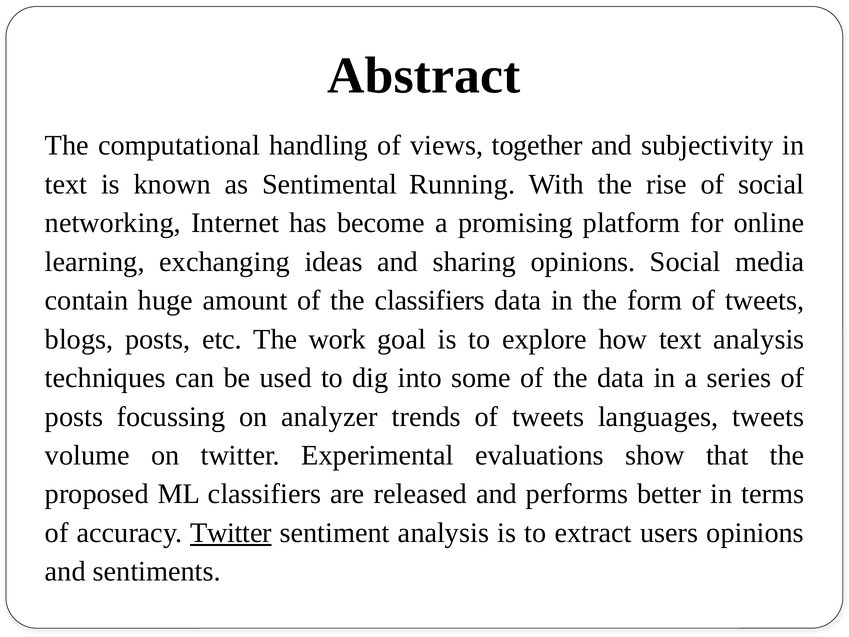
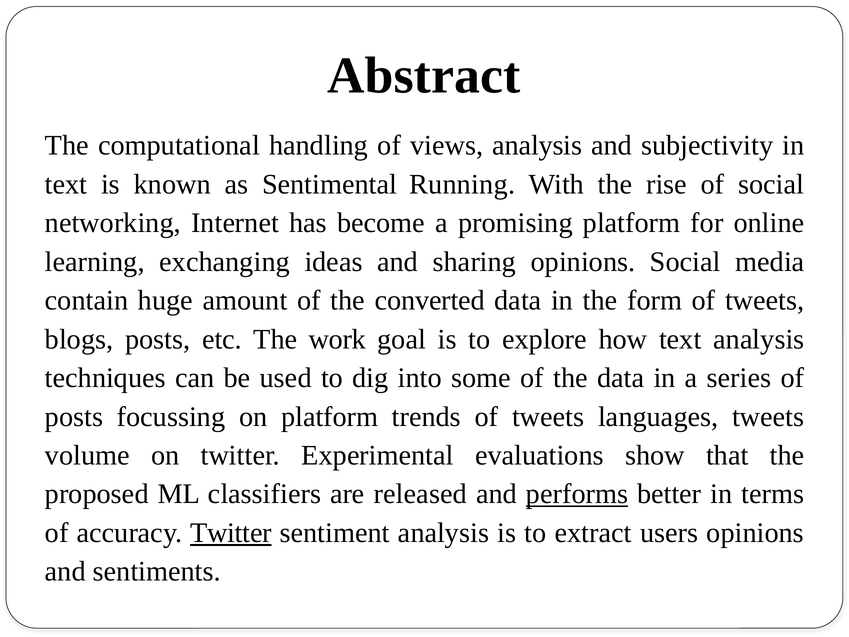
views together: together -> analysis
the classifiers: classifiers -> converted
on analyzer: analyzer -> platform
performs underline: none -> present
